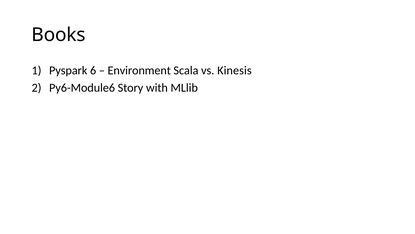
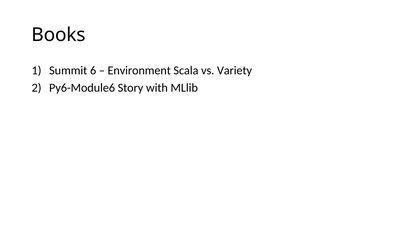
Pyspark: Pyspark -> Summit
Kinesis: Kinesis -> Variety
